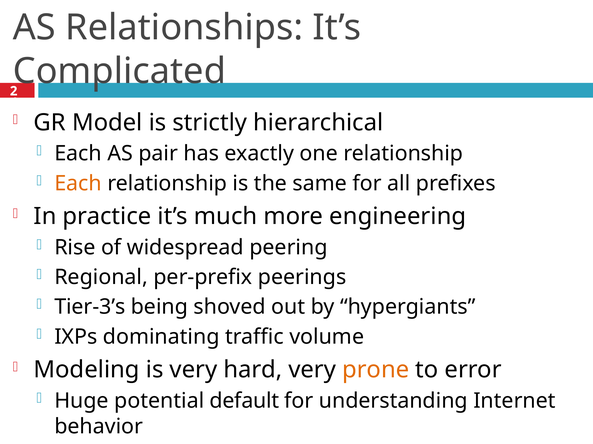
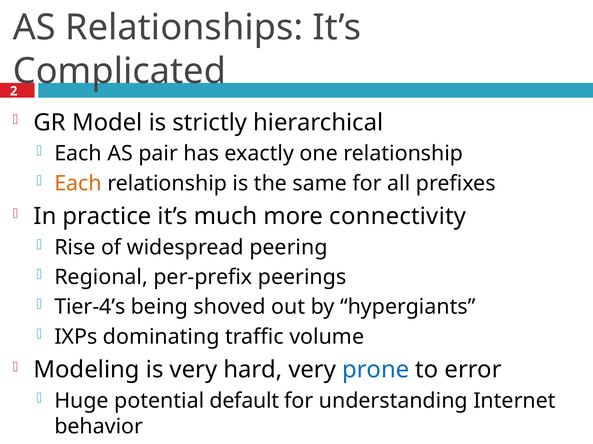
engineering: engineering -> connectivity
Tier-3’s: Tier-3’s -> Tier-4’s
prone colour: orange -> blue
